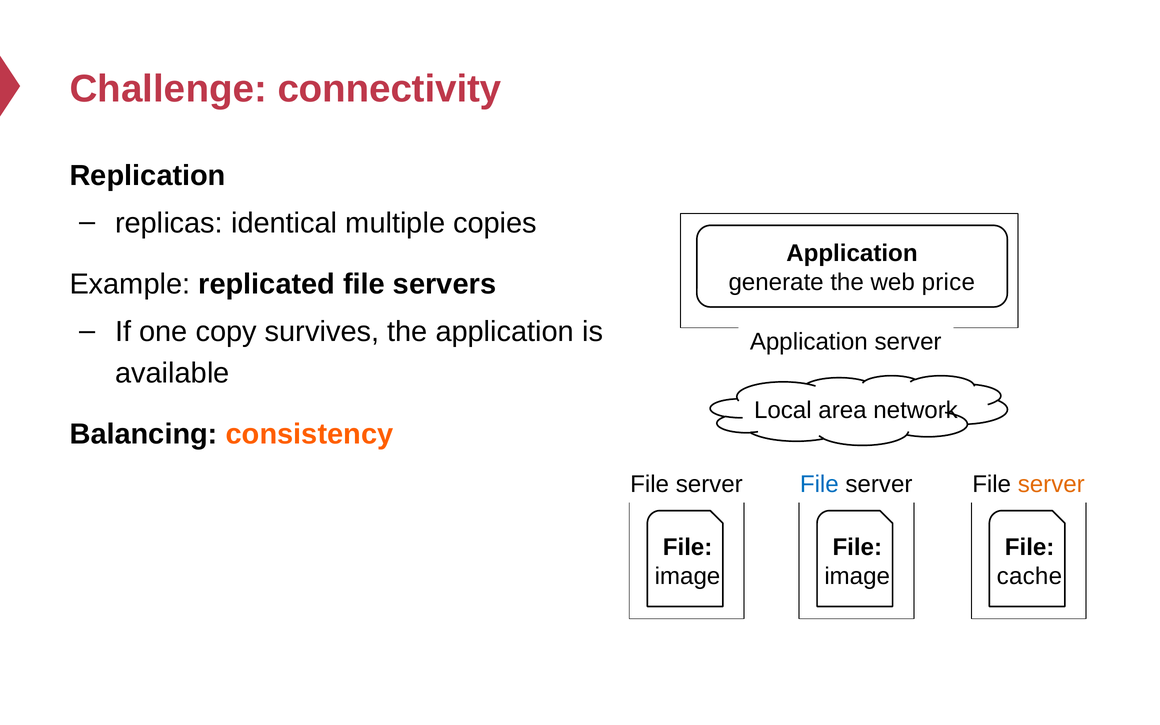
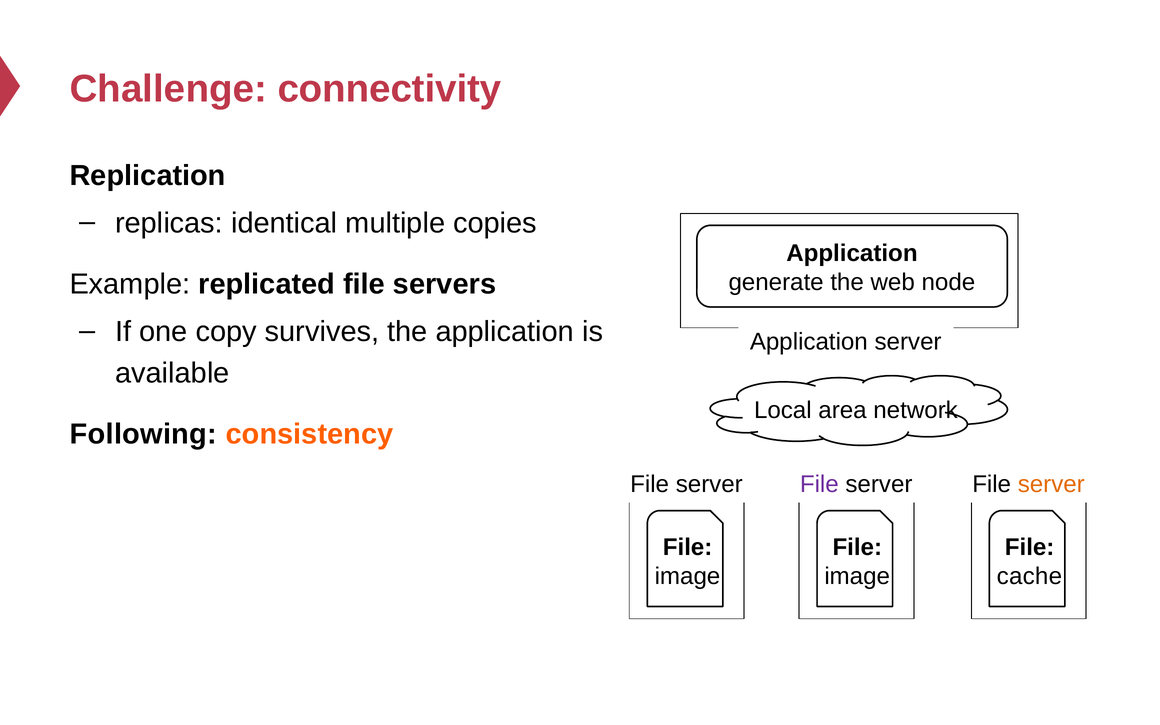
price: price -> node
Balancing: Balancing -> Following
File at (819, 484) colour: blue -> purple
